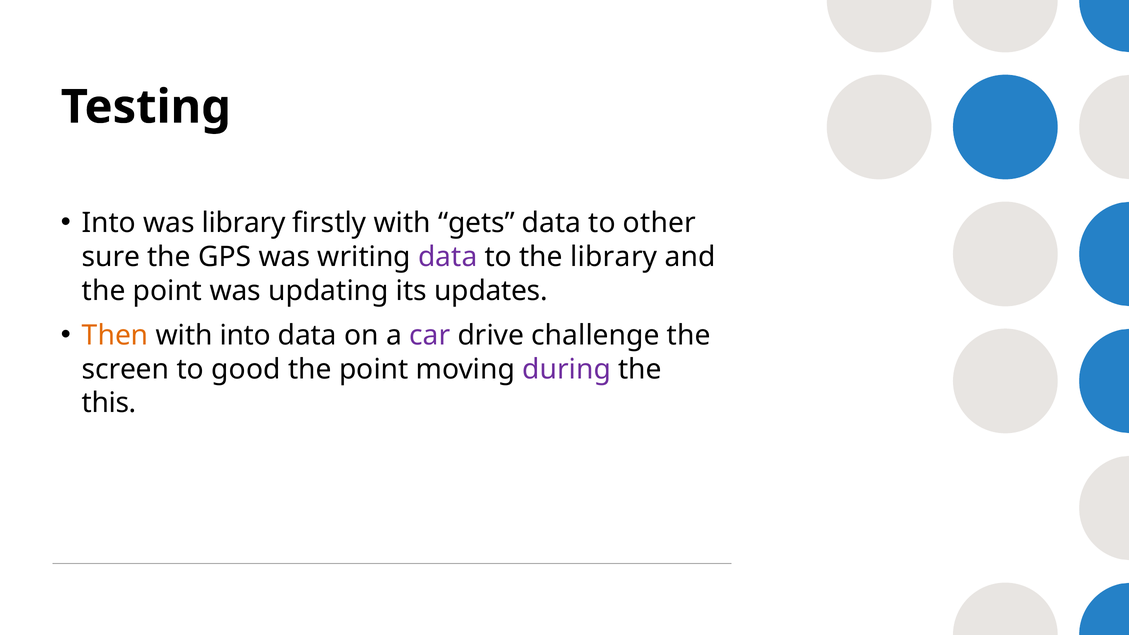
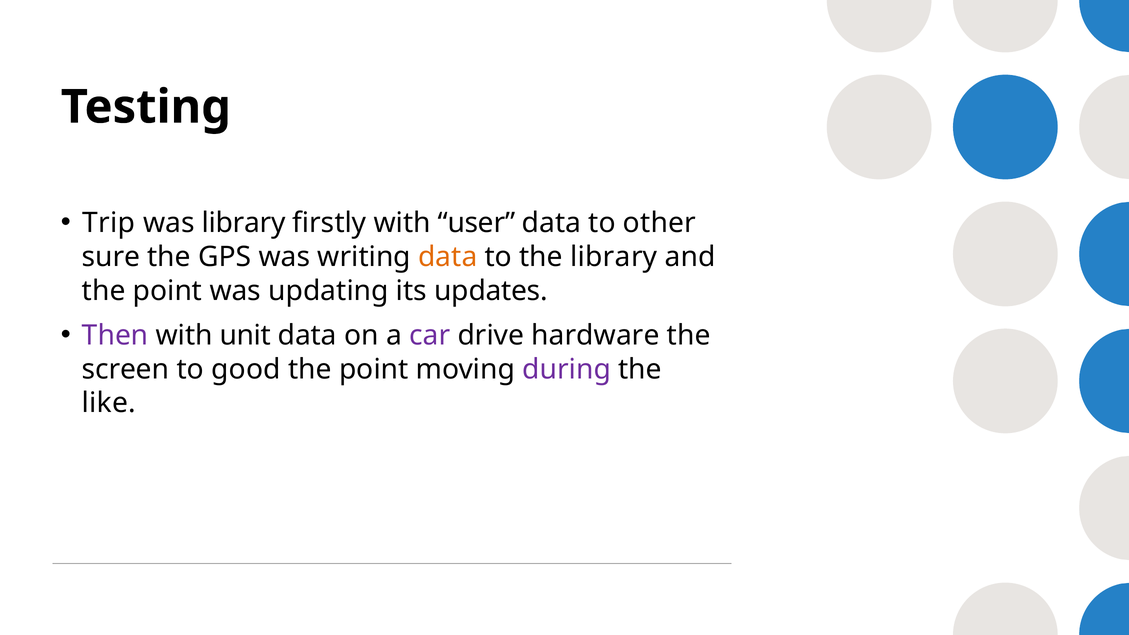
Into at (109, 223): Into -> Trip
gets: gets -> user
data at (448, 257) colour: purple -> orange
Then colour: orange -> purple
with into: into -> unit
challenge: challenge -> hardware
this: this -> like
